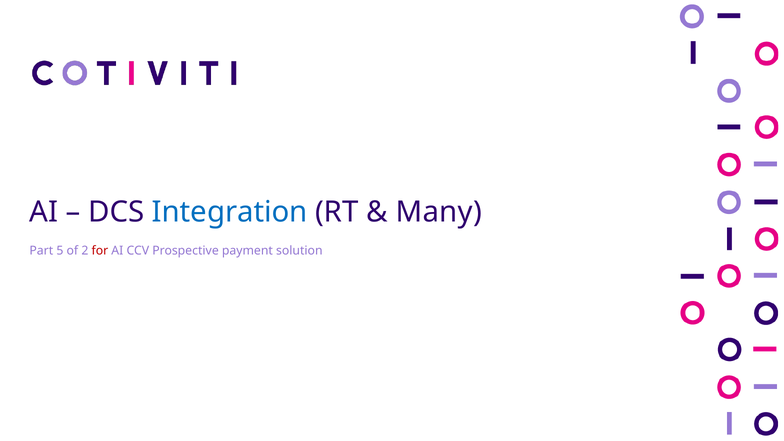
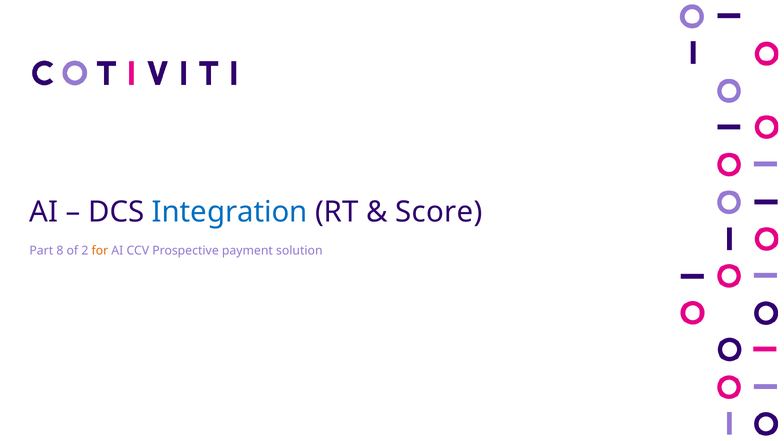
Many: Many -> Score
5: 5 -> 8
for colour: red -> orange
